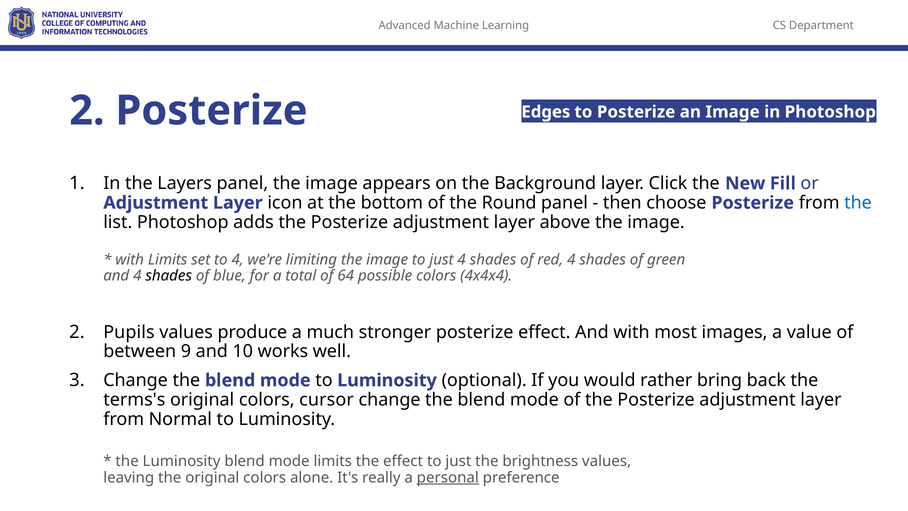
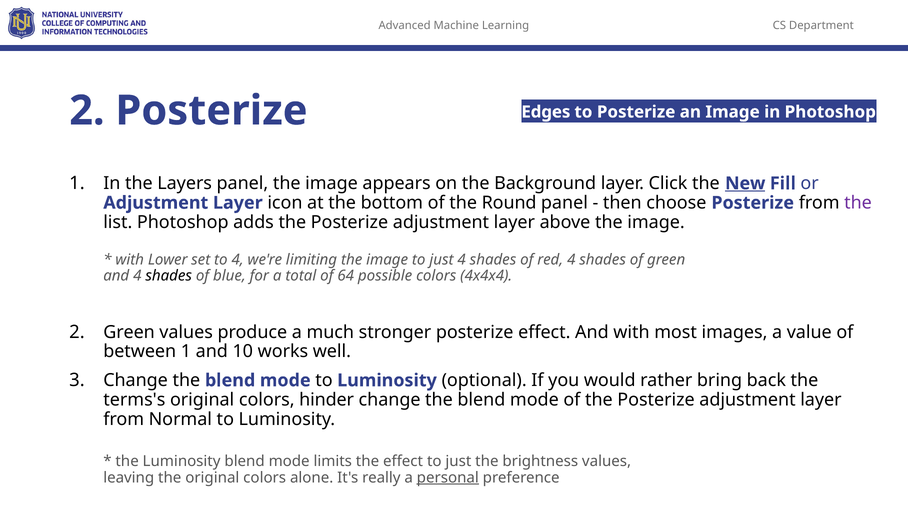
New underline: none -> present
the at (858, 203) colour: blue -> purple
with Limits: Limits -> Lower
2 Pupils: Pupils -> Green
between 9: 9 -> 1
cursor: cursor -> hinder
